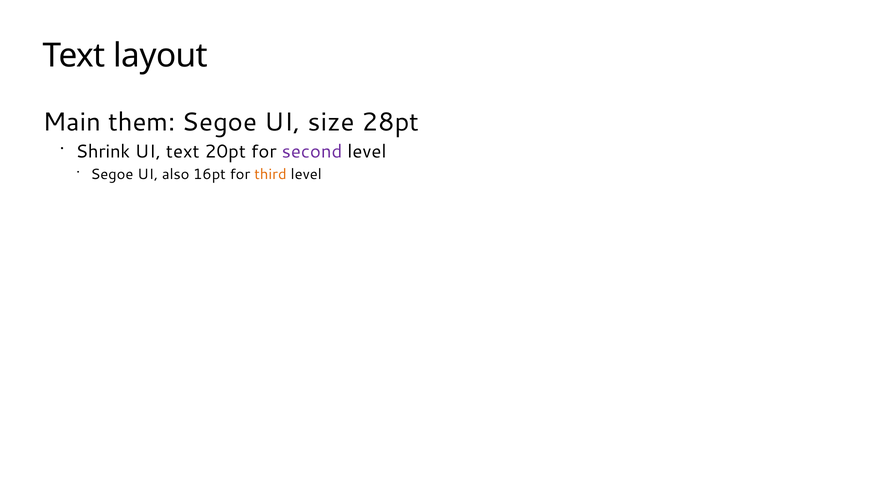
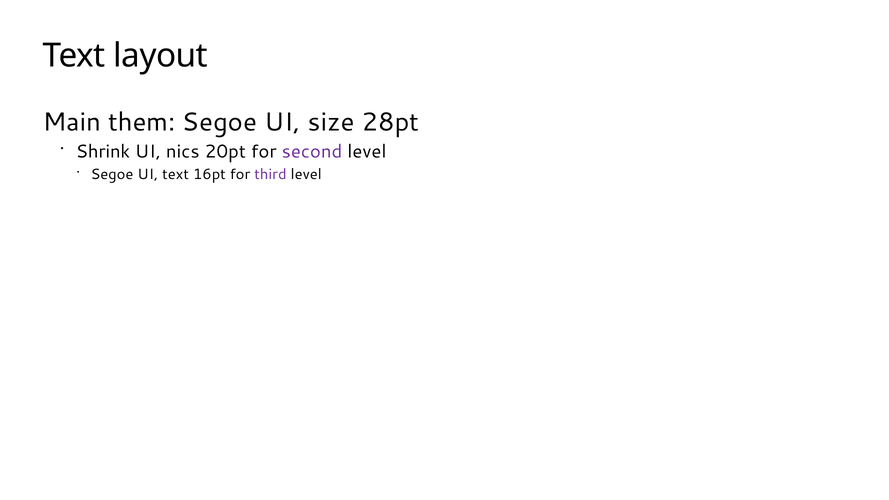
UI text: text -> nics
UI also: also -> text
third colour: orange -> purple
